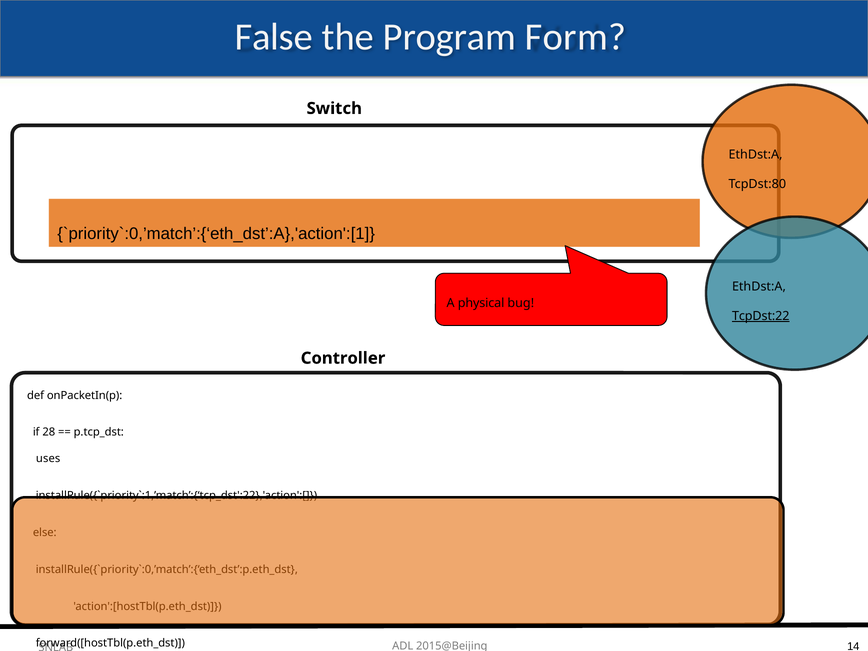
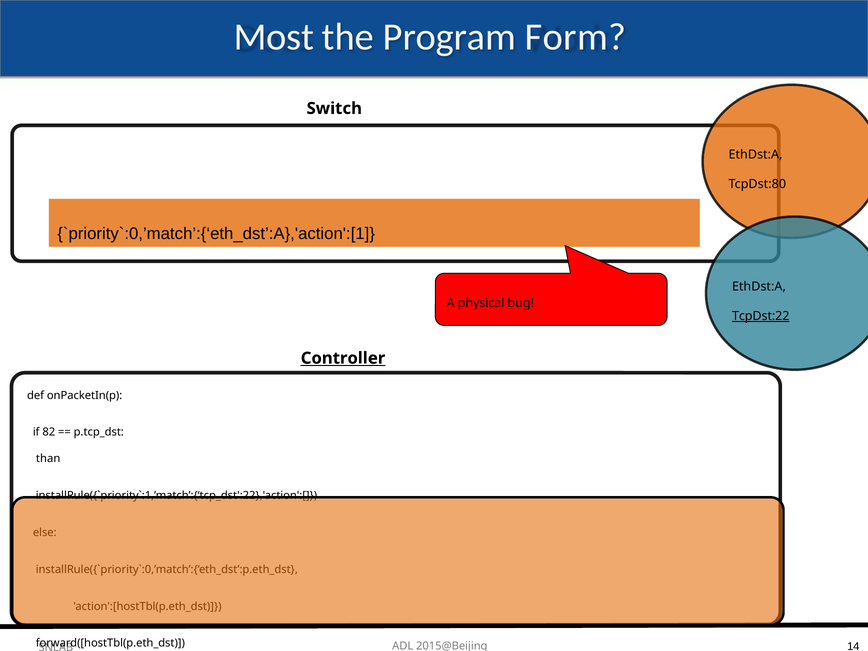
False: False -> Most
Controller underline: none -> present
28: 28 -> 82
uses: uses -> than
